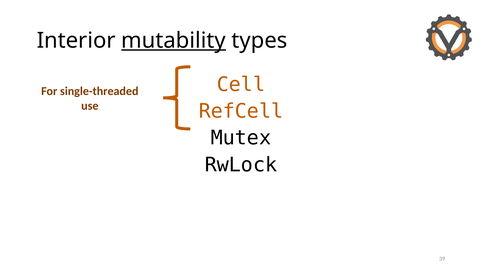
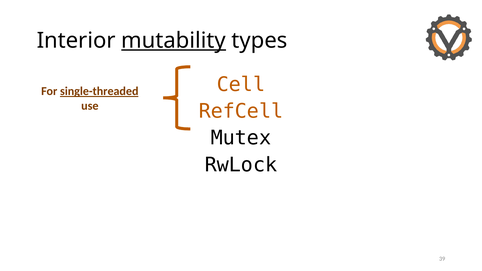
single-threaded underline: none -> present
